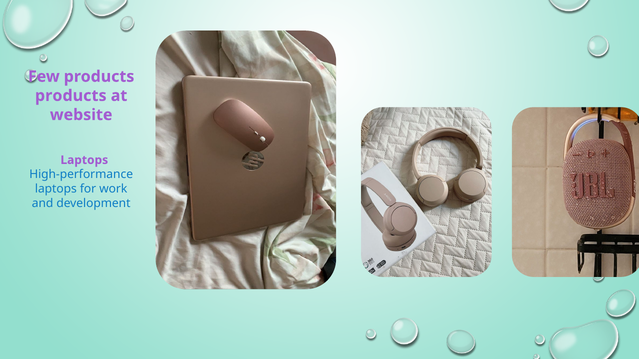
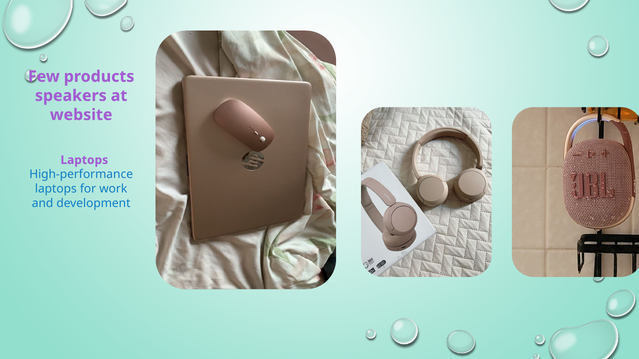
products at (71, 96): products -> speakers
